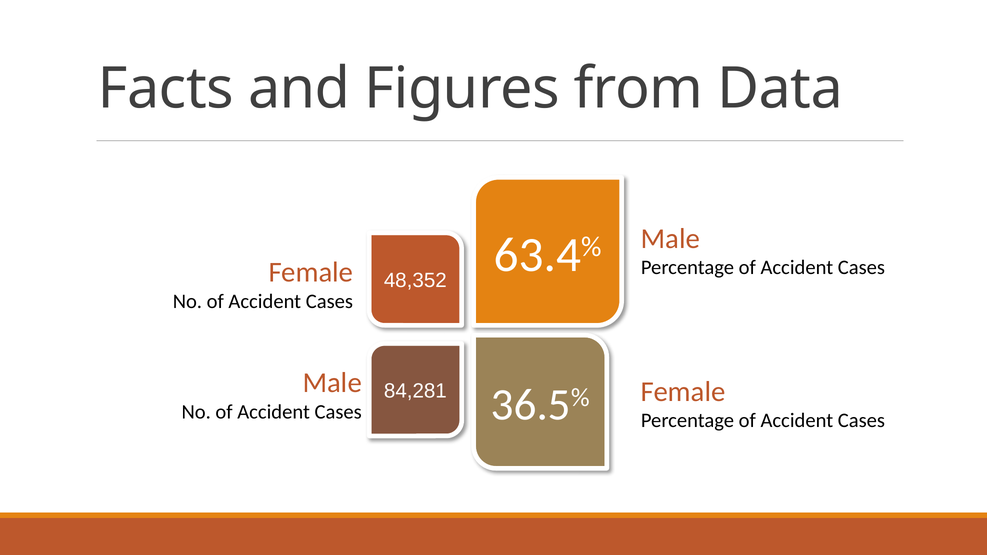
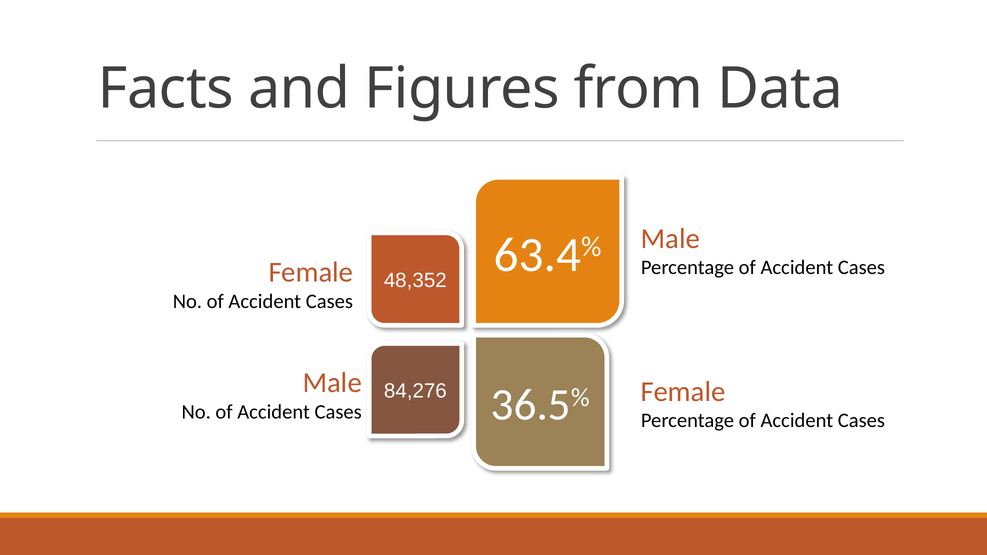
84,281: 84,281 -> 84,276
